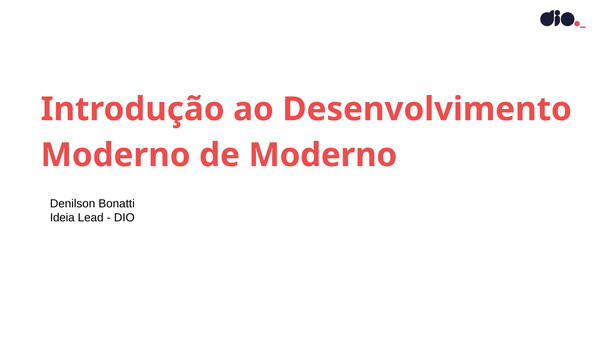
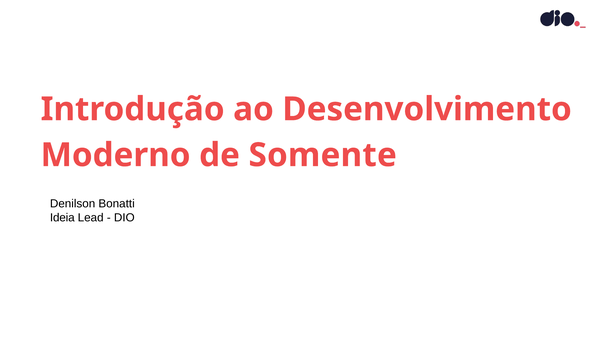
de Moderno: Moderno -> Somente
